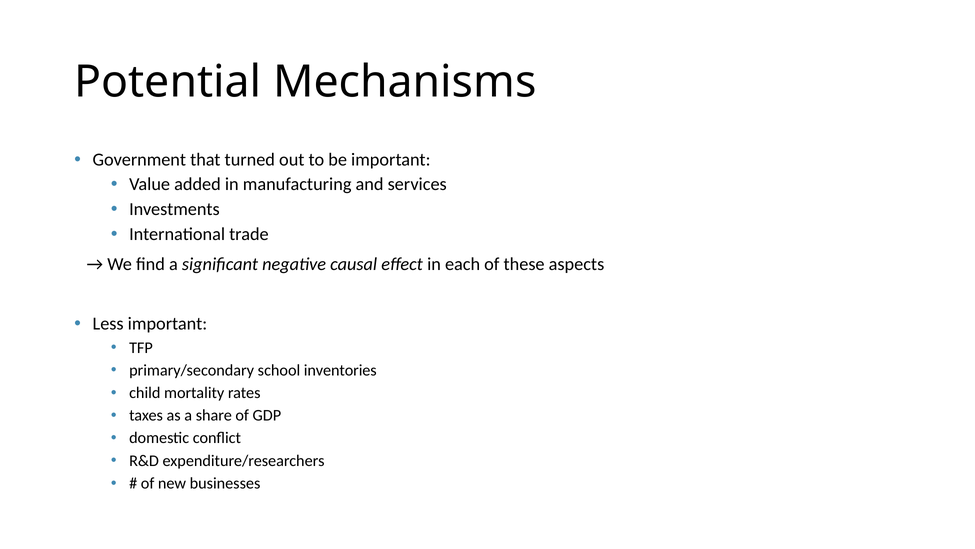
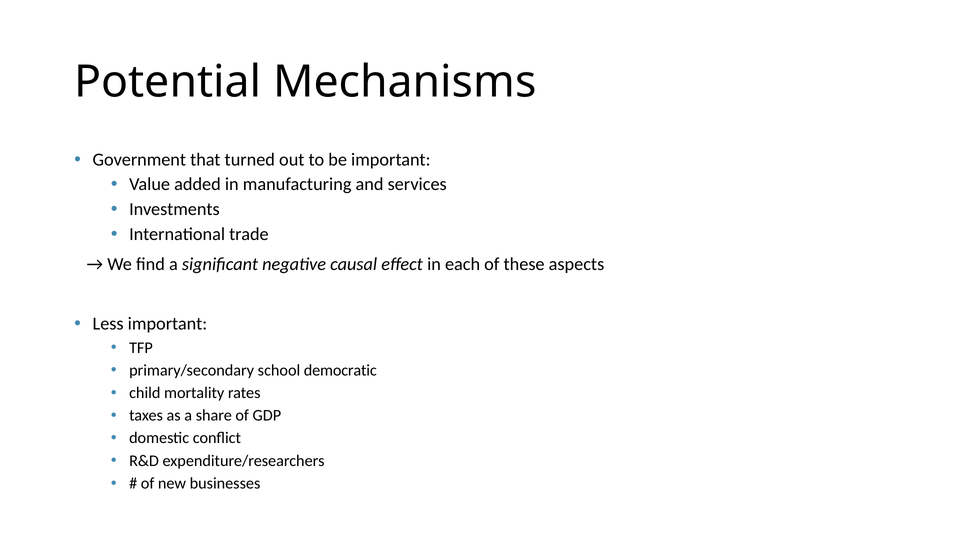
inventories: inventories -> democratic
